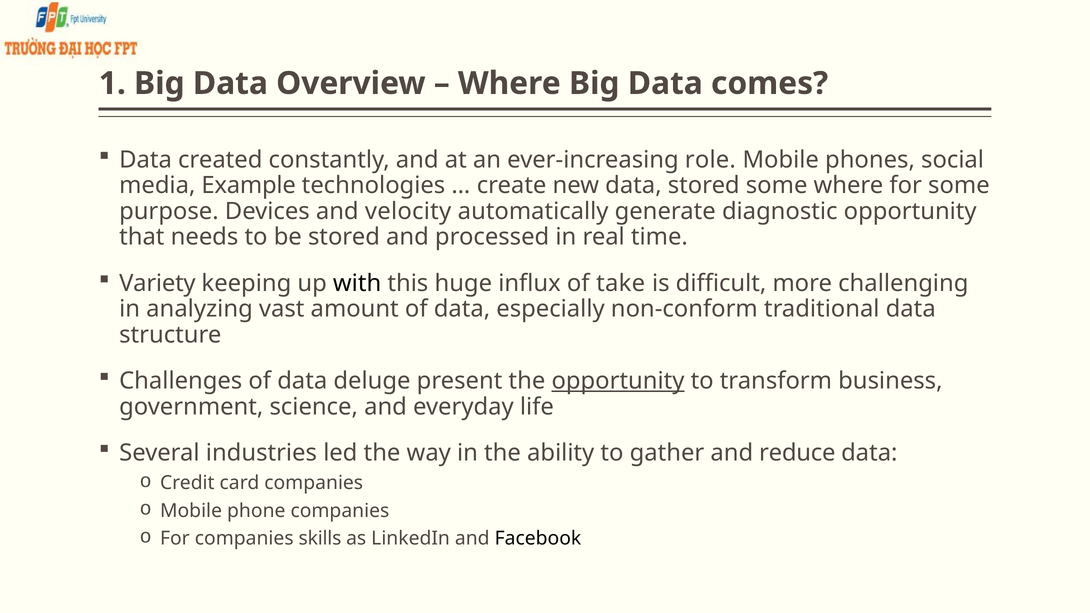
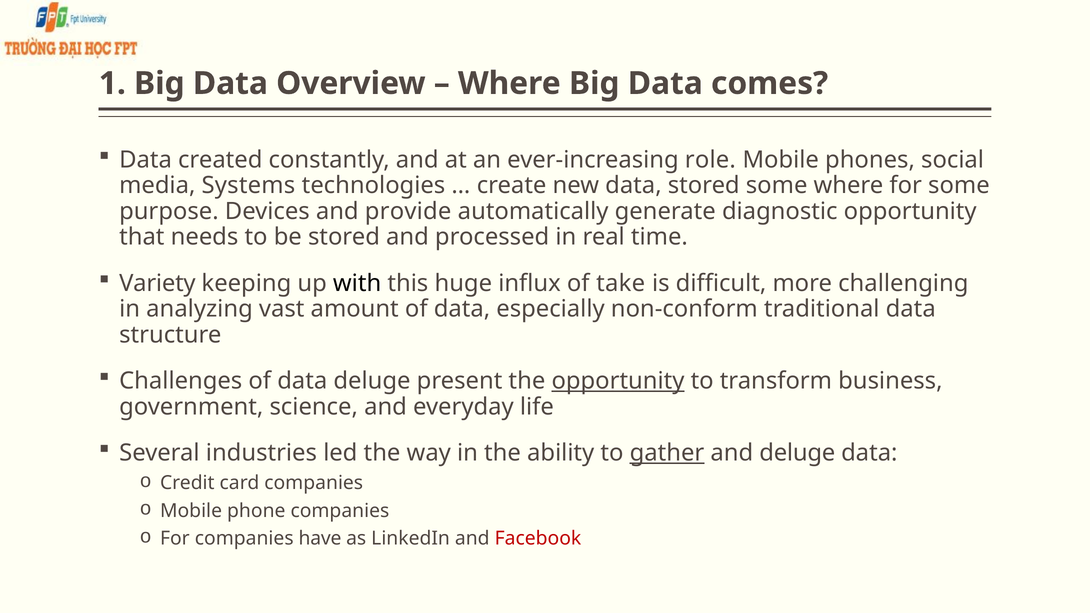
Example: Example -> Systems
velocity: velocity -> provide
gather underline: none -> present
and reduce: reduce -> deluge
skills: skills -> have
Facebook colour: black -> red
